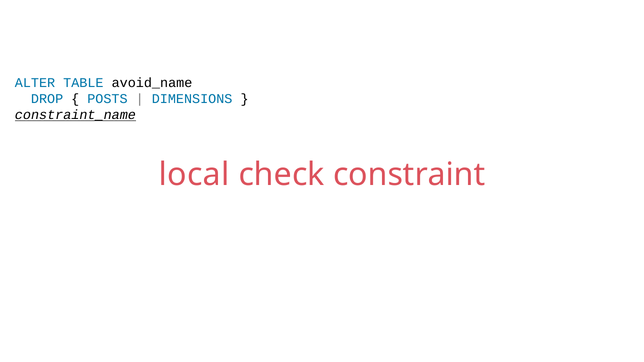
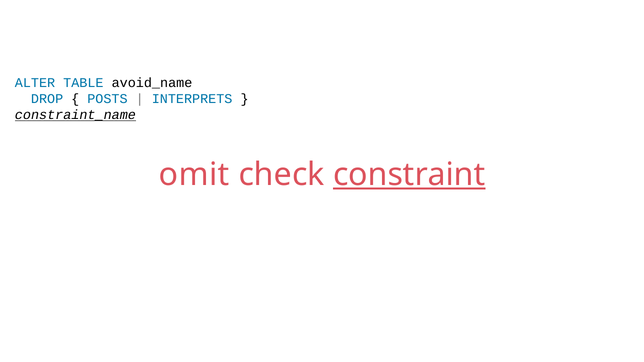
DIMENSIONS: DIMENSIONS -> INTERPRETS
local: local -> omit
constraint underline: none -> present
